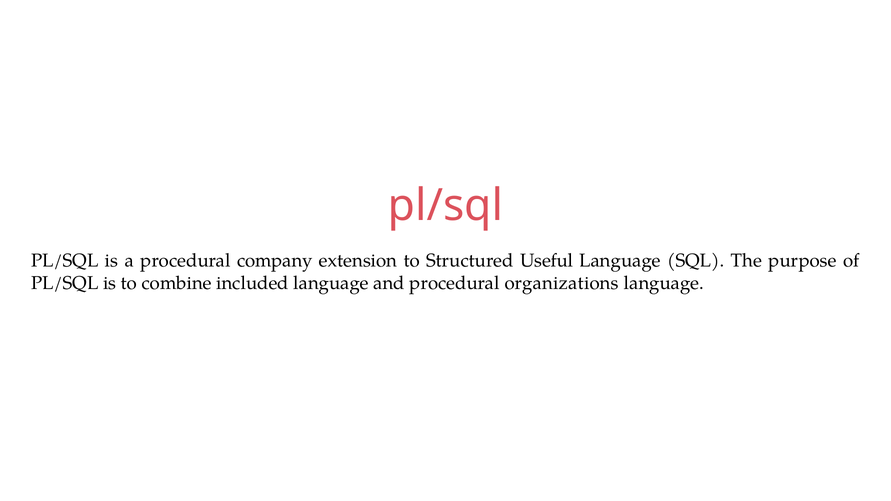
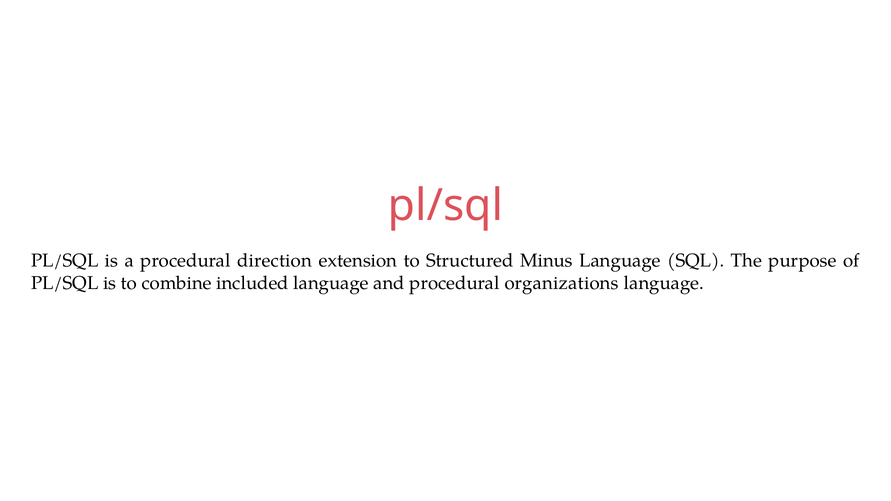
company: company -> direction
Useful: Useful -> Minus
